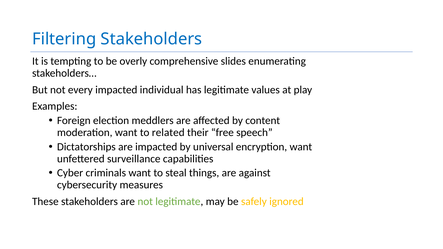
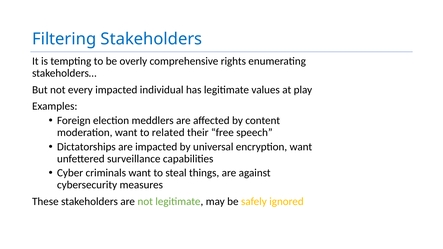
slides: slides -> rights
